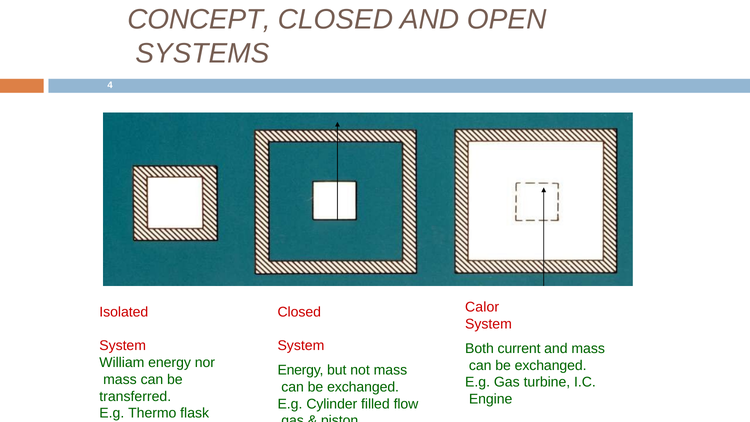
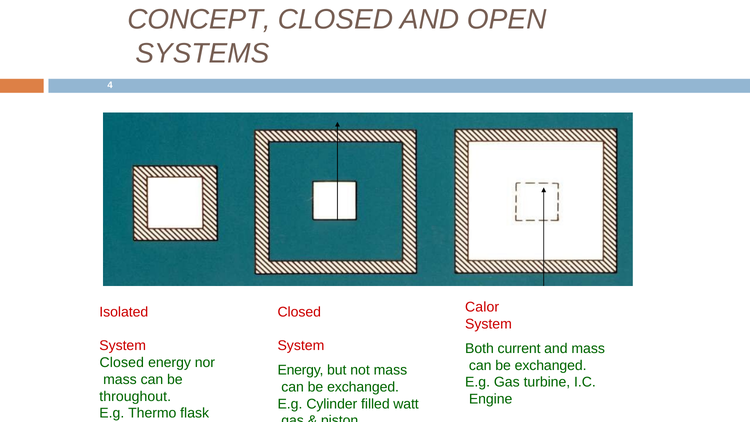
William at (122, 363): William -> Closed
transferred: transferred -> throughout
flow: flow -> watt
